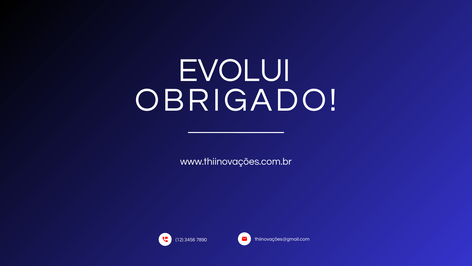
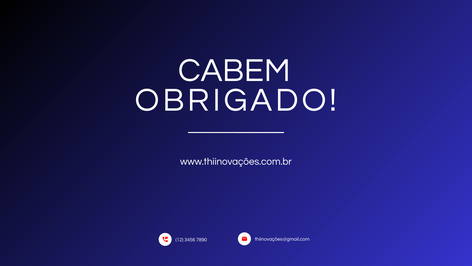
EVOLUI: EVOLUI -> CABEM
